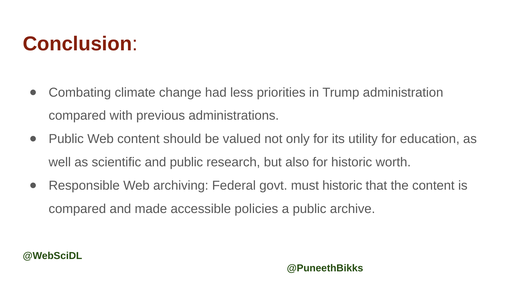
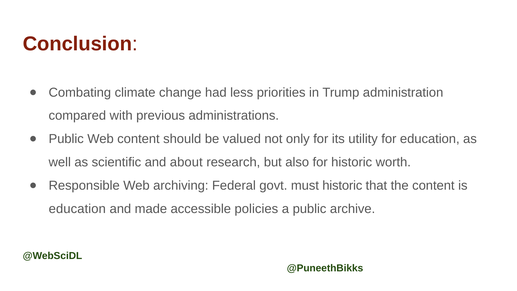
and public: public -> about
compared at (77, 209): compared -> education
